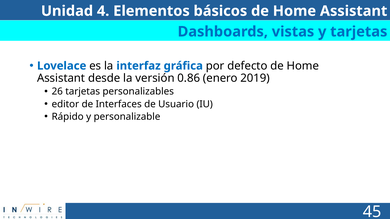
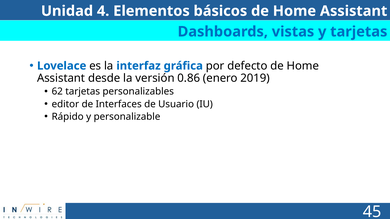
26: 26 -> 62
